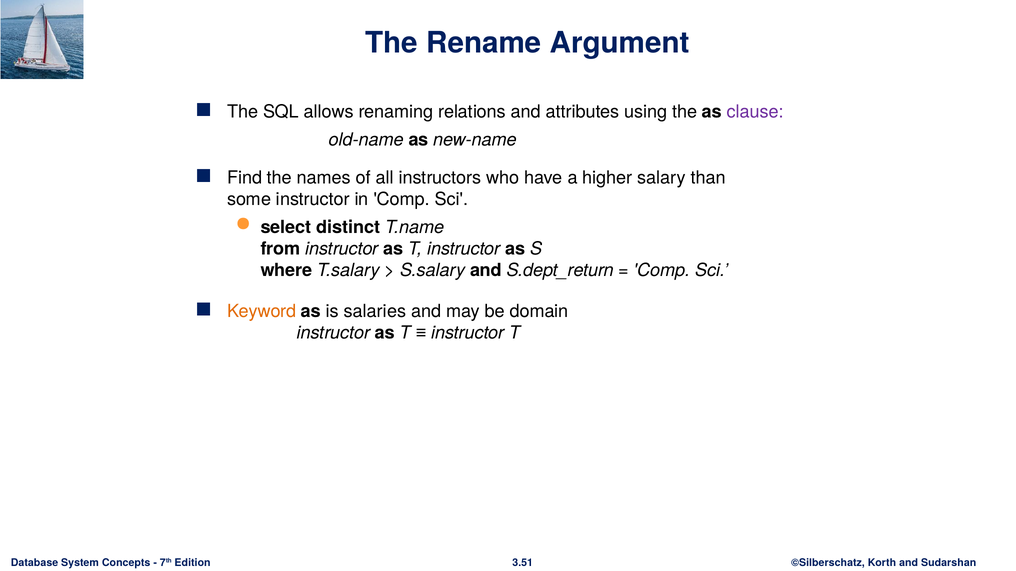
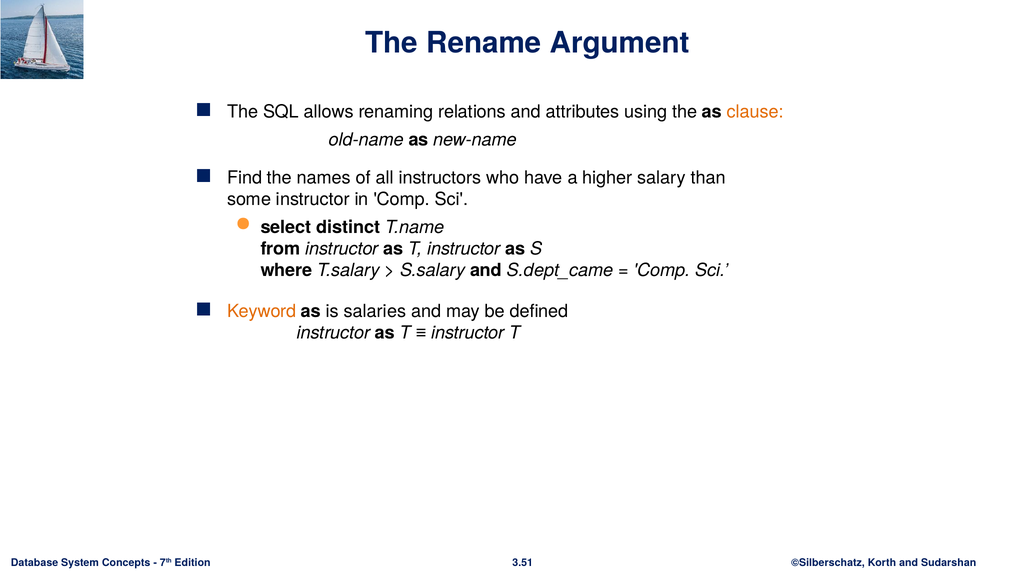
clause colour: purple -> orange
S.dept_return: S.dept_return -> S.dept_came
domain: domain -> defined
